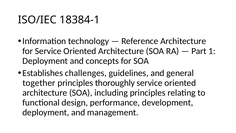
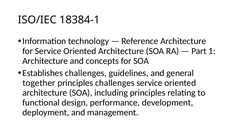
Deployment at (45, 61): Deployment -> Architecture
principles thoroughly: thoroughly -> challenges
